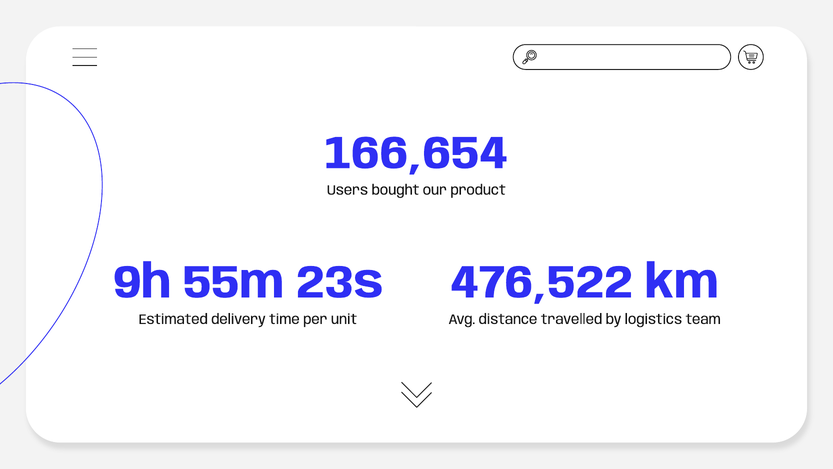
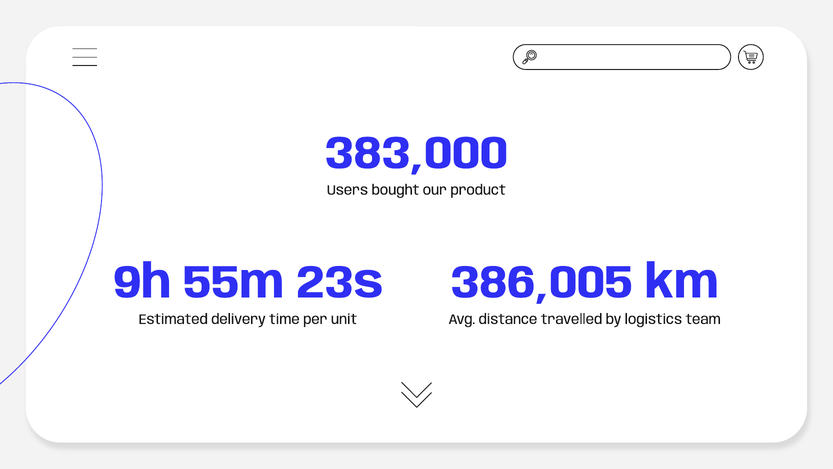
166,654: 166,654 -> 383,000
476,522: 476,522 -> 386,005
